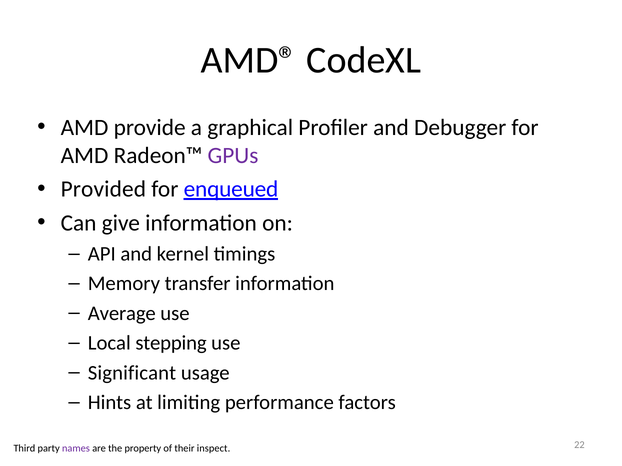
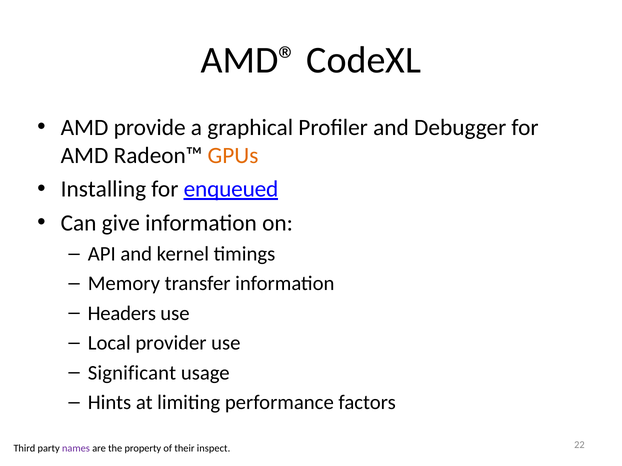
GPUs colour: purple -> orange
Provided: Provided -> Installing
Average: Average -> Headers
stepping: stepping -> provider
